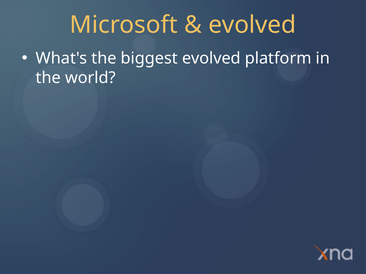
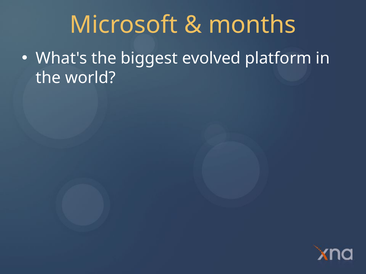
evolved at (252, 25): evolved -> months
